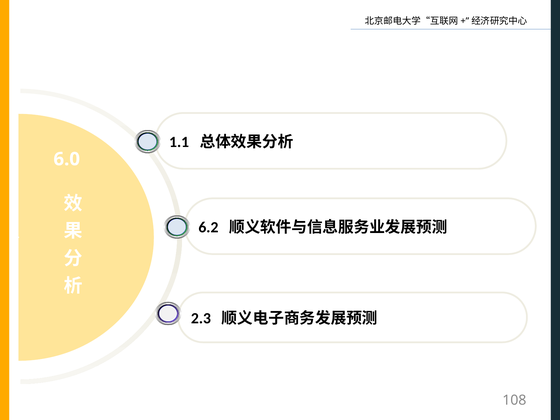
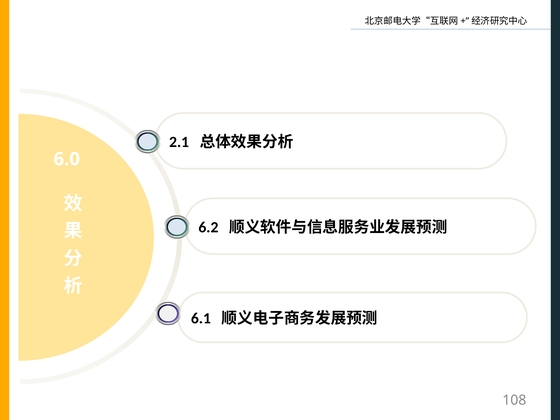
1.1: 1.1 -> 2.1
2.3: 2.3 -> 6.1
